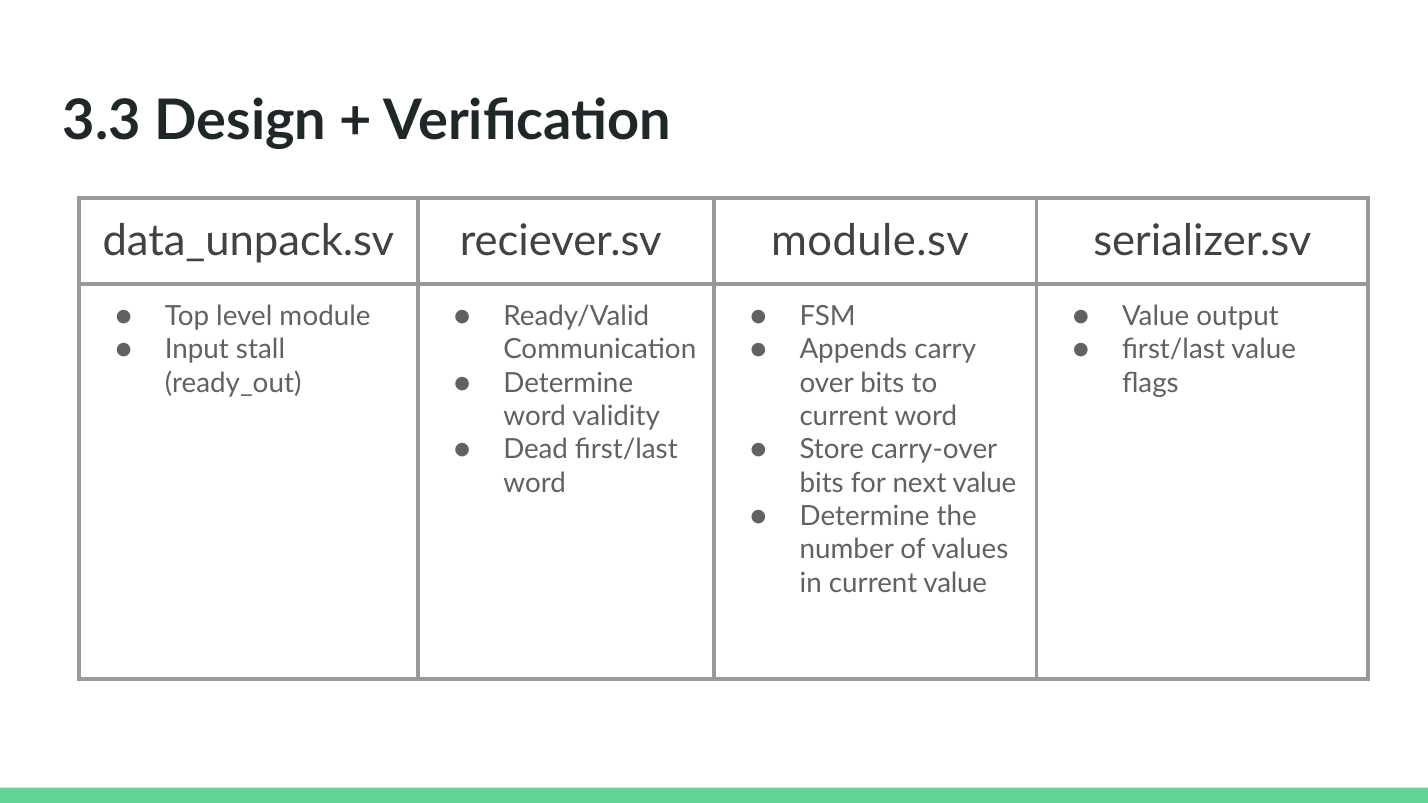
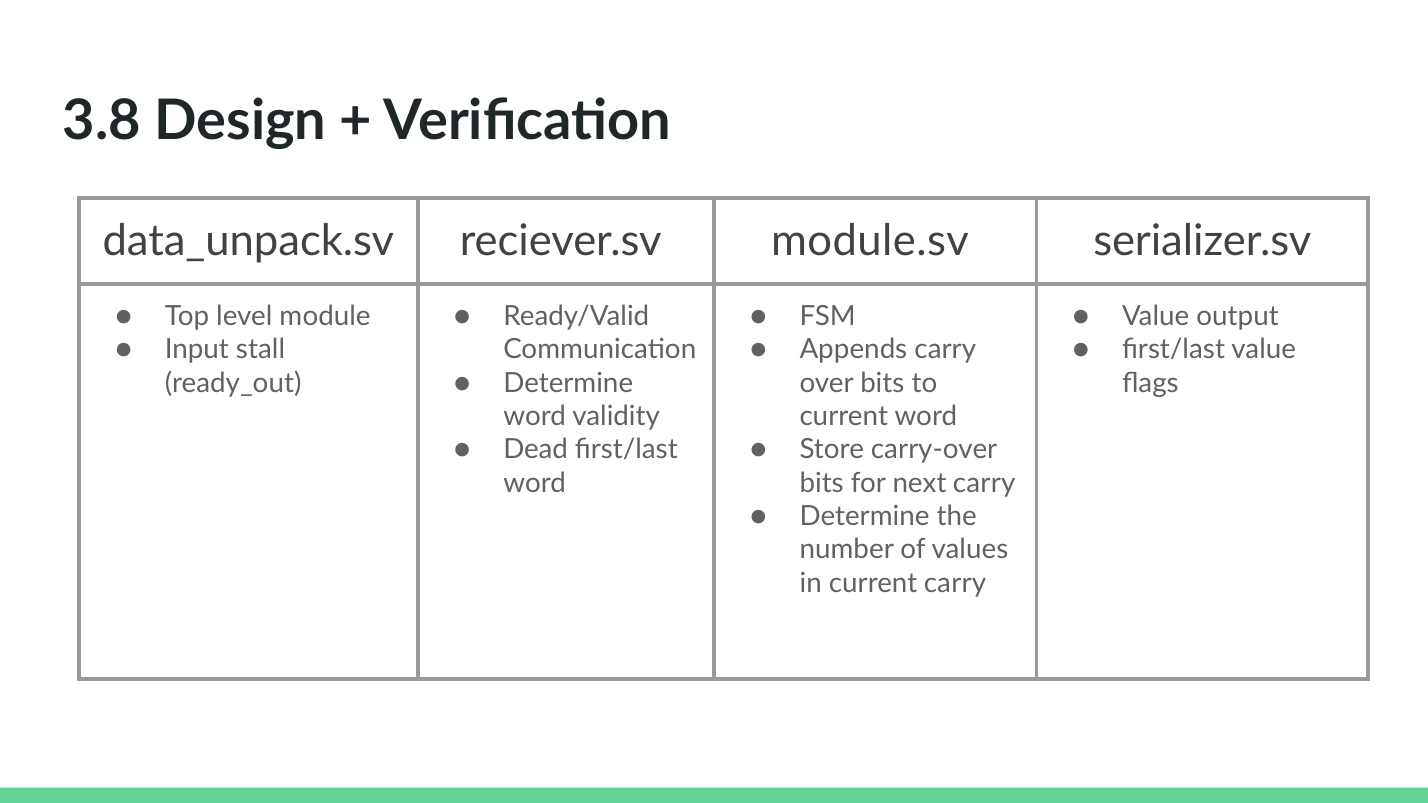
3.3: 3.3 -> 3.8
next value: value -> carry
current value: value -> carry
